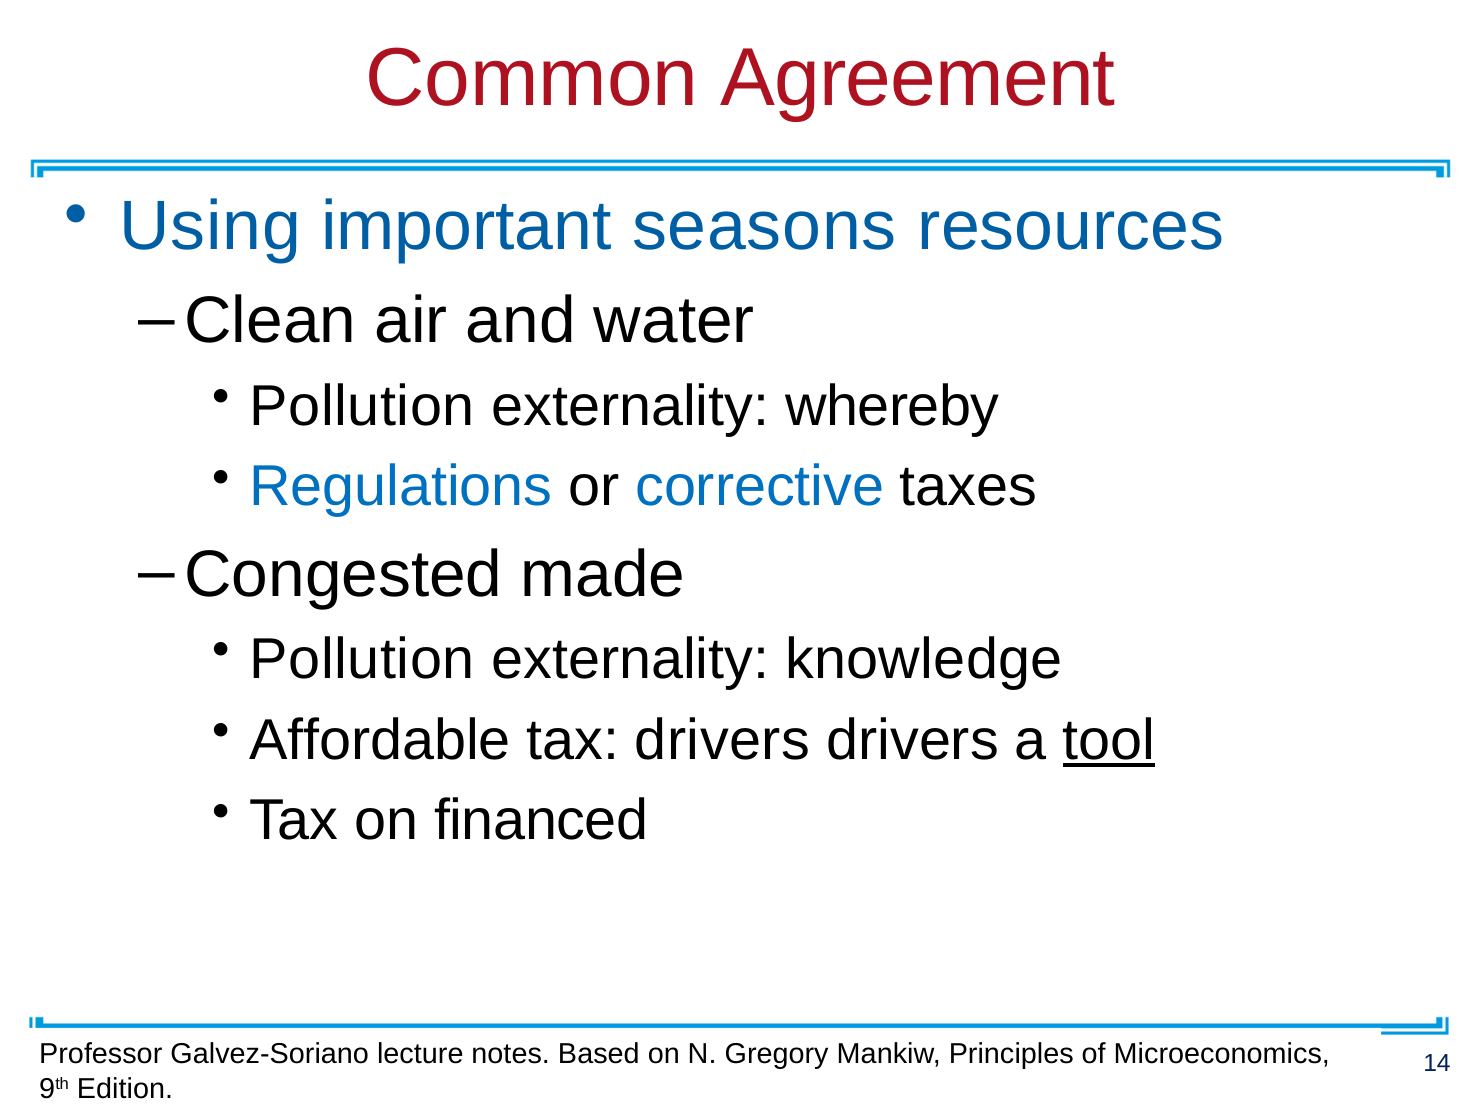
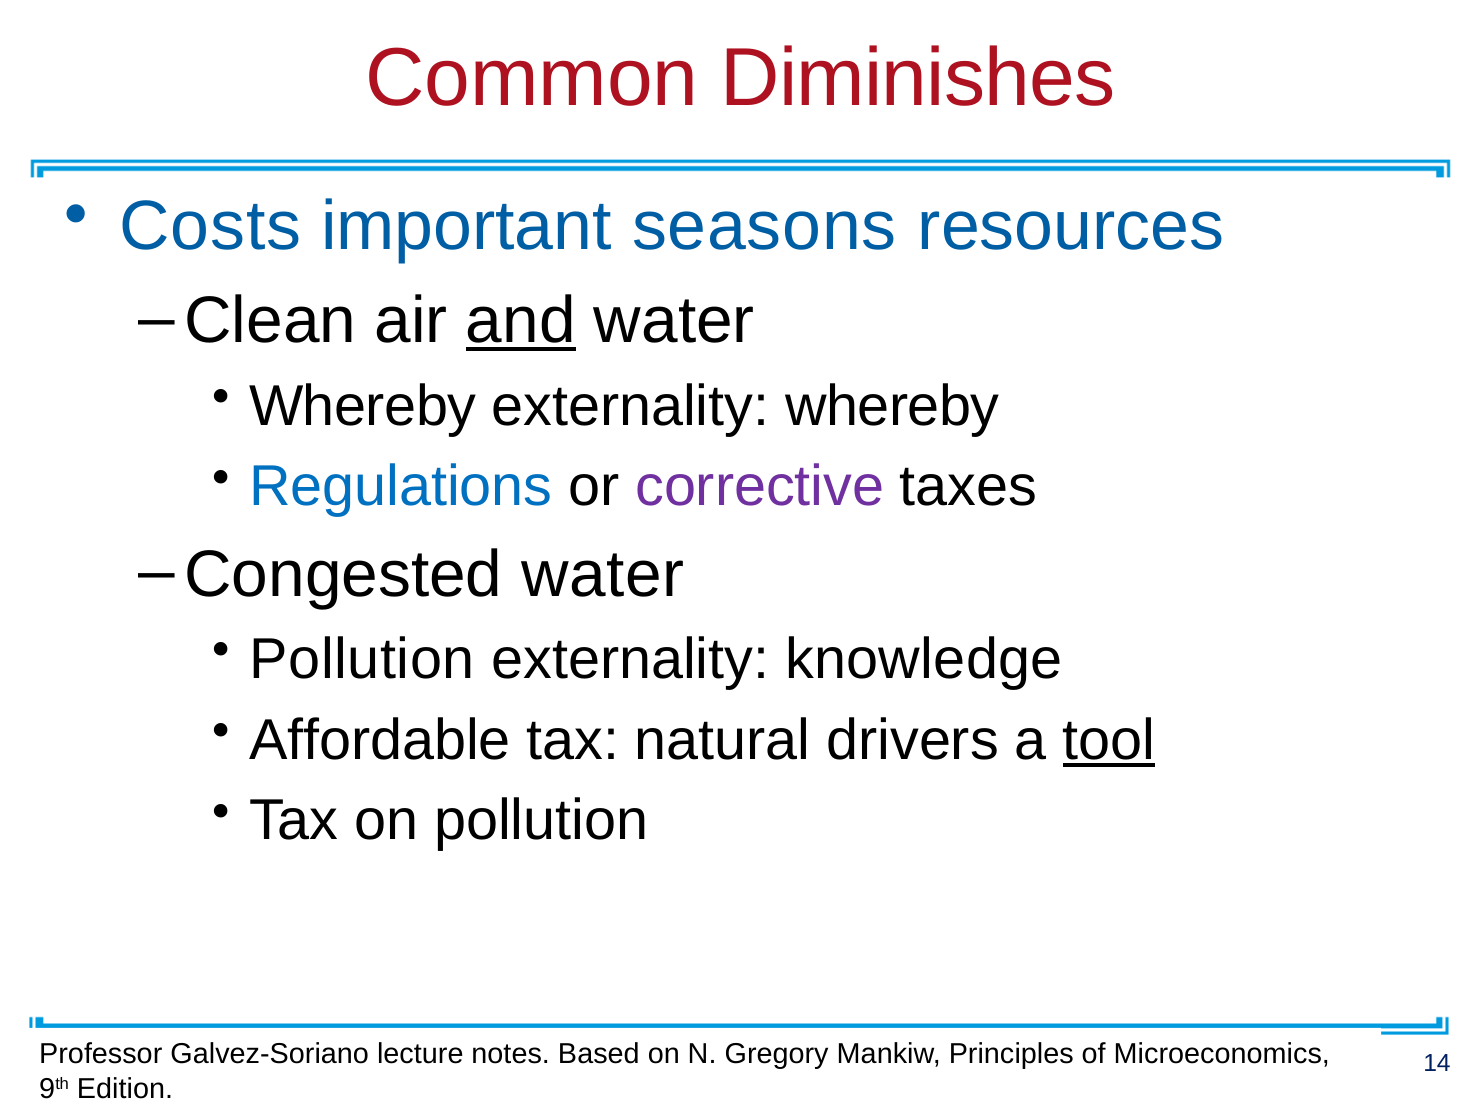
Agreement: Agreement -> Diminishes
Using: Using -> Costs
and underline: none -> present
Pollution at (362, 406): Pollution -> Whereby
corrective colour: blue -> purple
Congested made: made -> water
tax drivers: drivers -> natural
on financed: financed -> pollution
